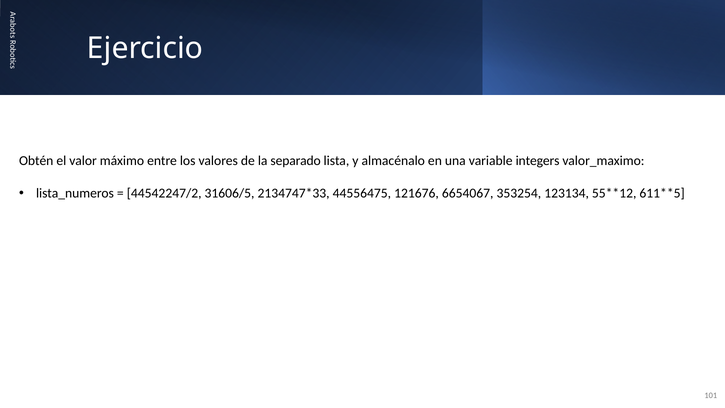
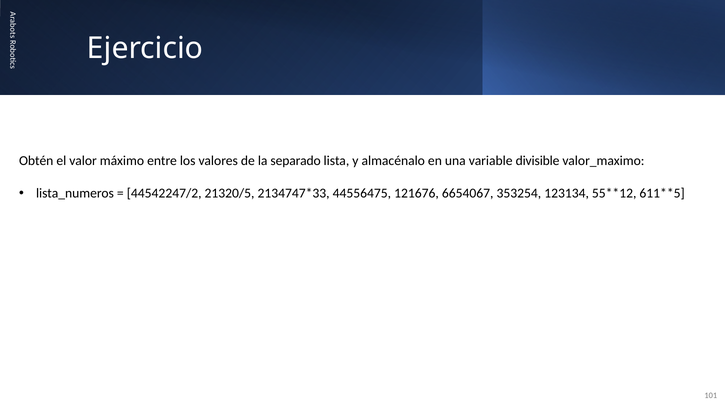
integers: integers -> divisible
31606/5: 31606/5 -> 21320/5
